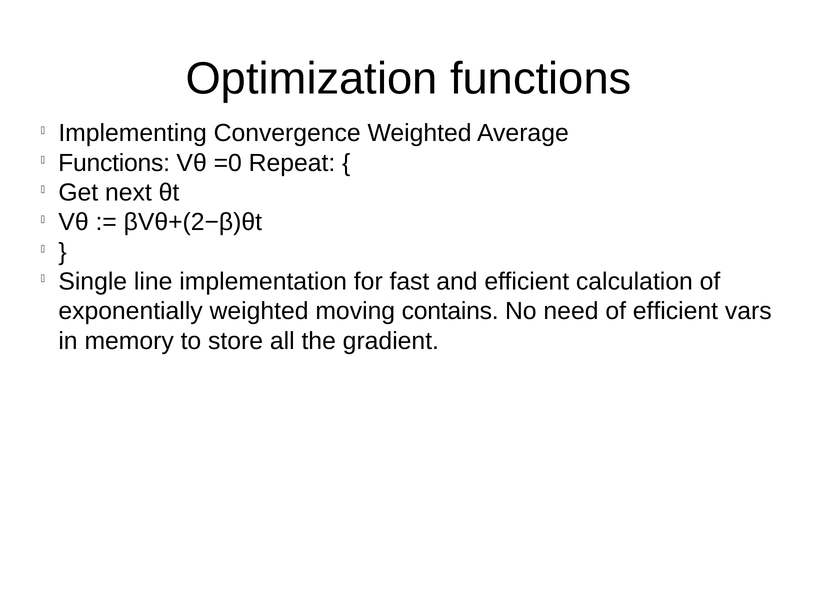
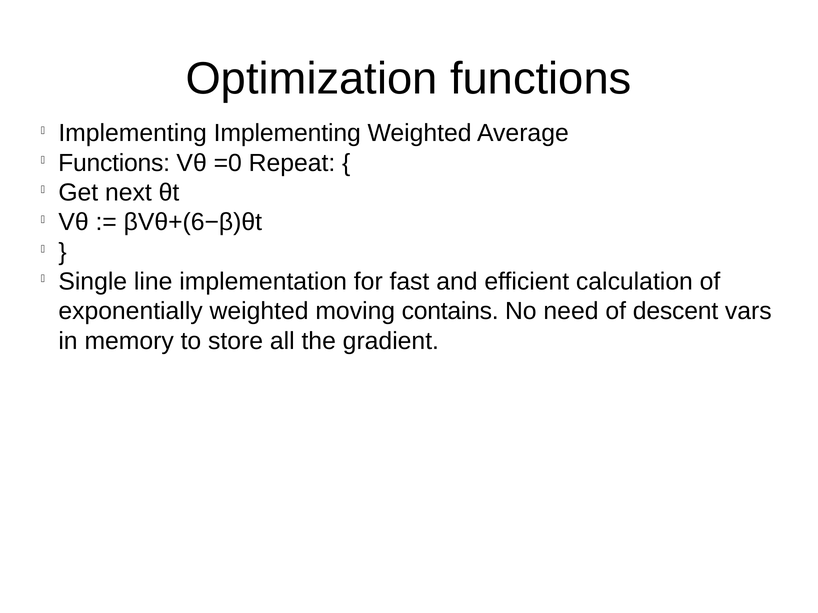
Implementing Convergence: Convergence -> Implementing
βVθ+(2−β)θt: βVθ+(2−β)θt -> βVθ+(6−β)θt
of efficient: efficient -> descent
